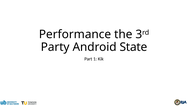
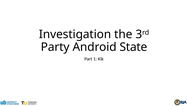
Performance: Performance -> Investigation
